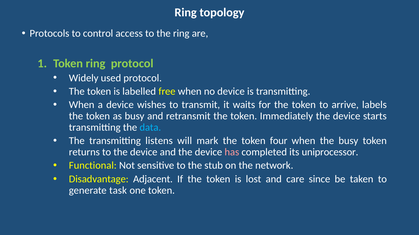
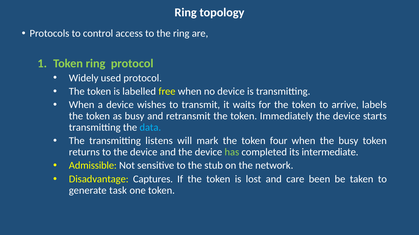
has colour: pink -> light green
uniprocessor: uniprocessor -> intermediate
Functional: Functional -> Admissible
Adjacent: Adjacent -> Captures
since: since -> been
